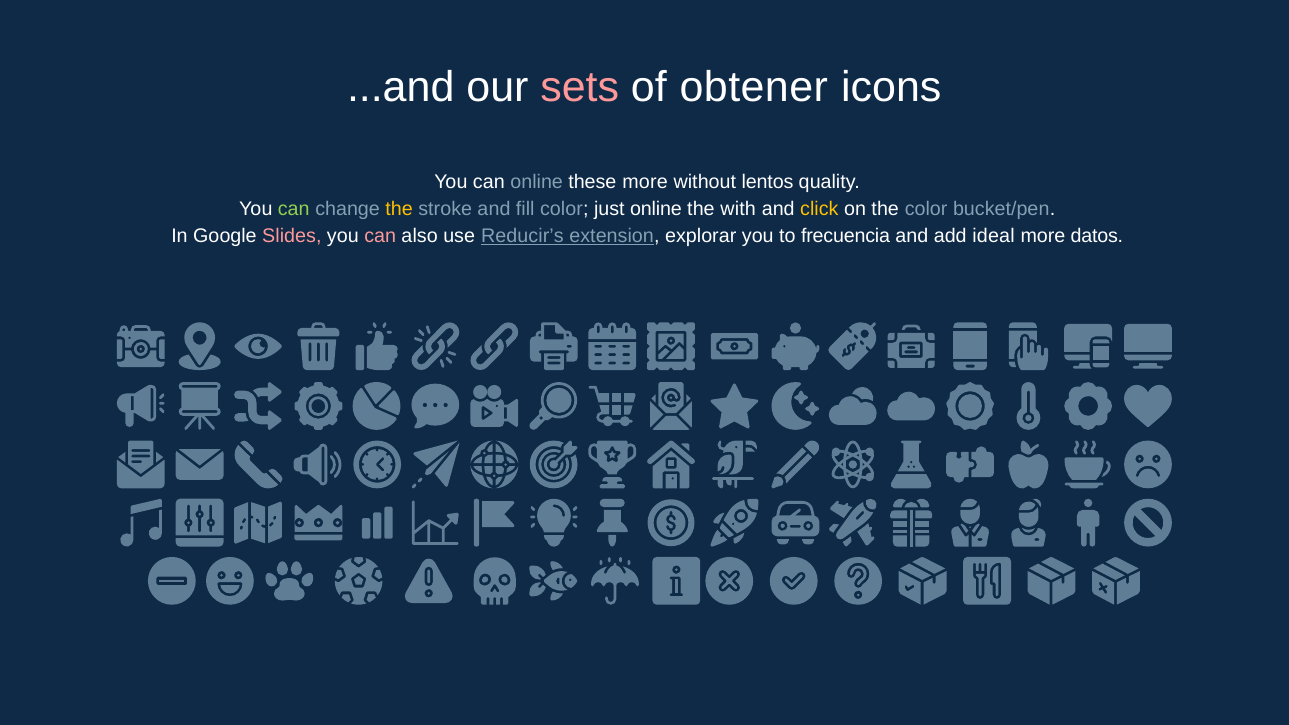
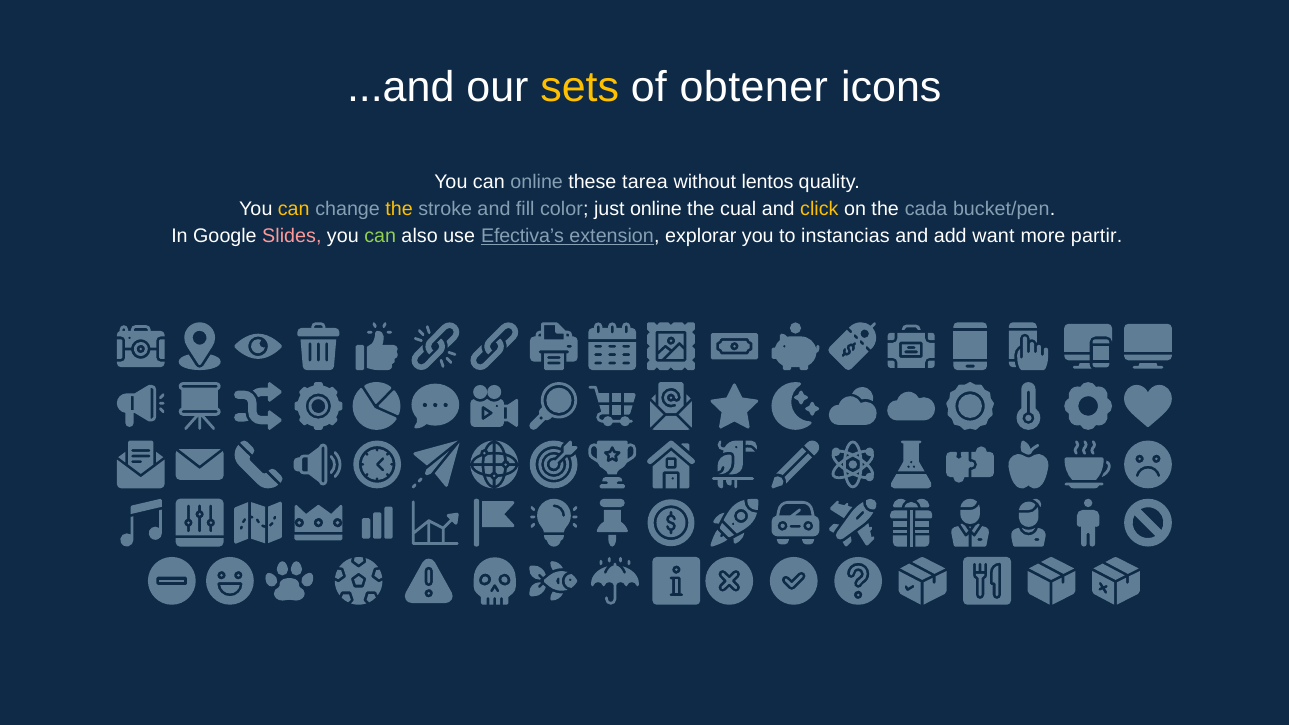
sets colour: pink -> yellow
these more: more -> tarea
can at (294, 209) colour: light green -> yellow
with: with -> cual
the color: color -> cada
can at (380, 236) colour: pink -> light green
Reducir’s: Reducir’s -> Efectiva’s
frecuencia: frecuencia -> instancias
ideal: ideal -> want
datos: datos -> partir
